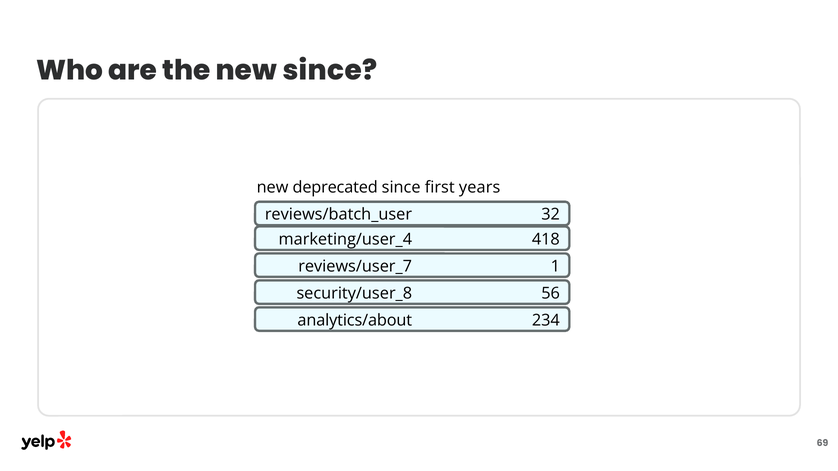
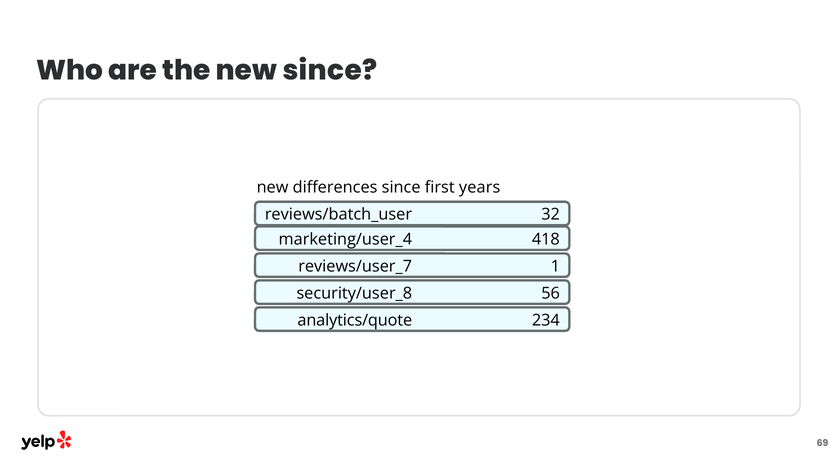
deprecated: deprecated -> differences
analytics/about: analytics/about -> analytics/quote
